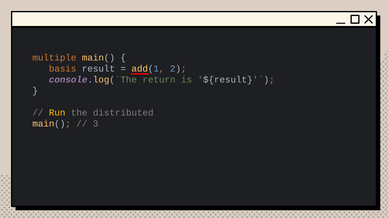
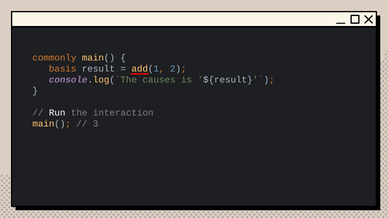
multiple: multiple -> commonly
return: return -> causes
Run colour: yellow -> white
distributed: distributed -> interaction
